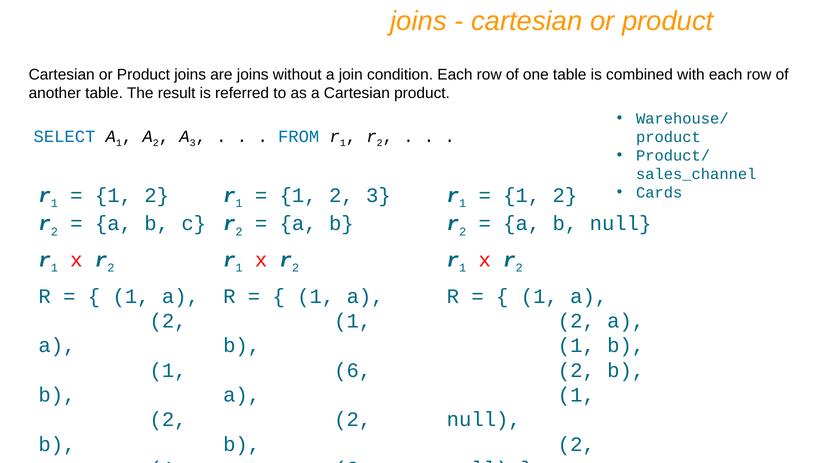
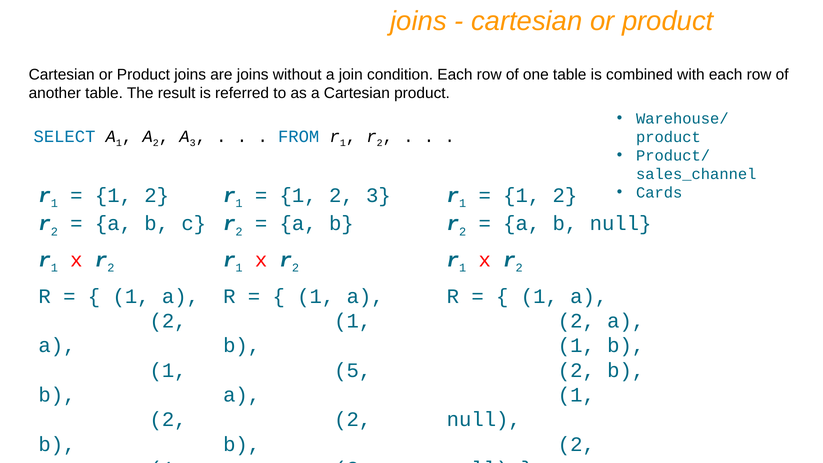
6: 6 -> 5
